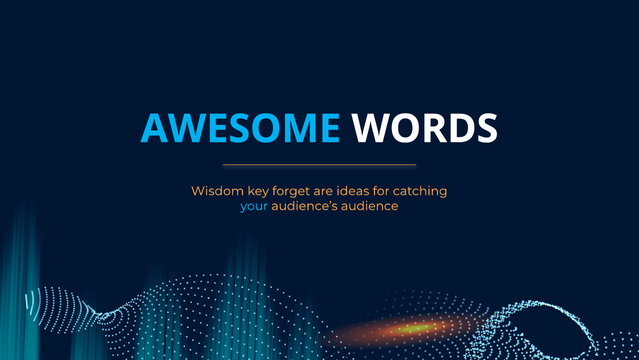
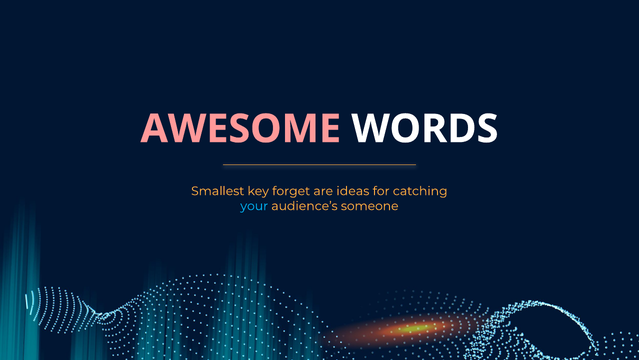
AWESOME colour: light blue -> pink
Wisdom: Wisdom -> Smallest
audience: audience -> someone
